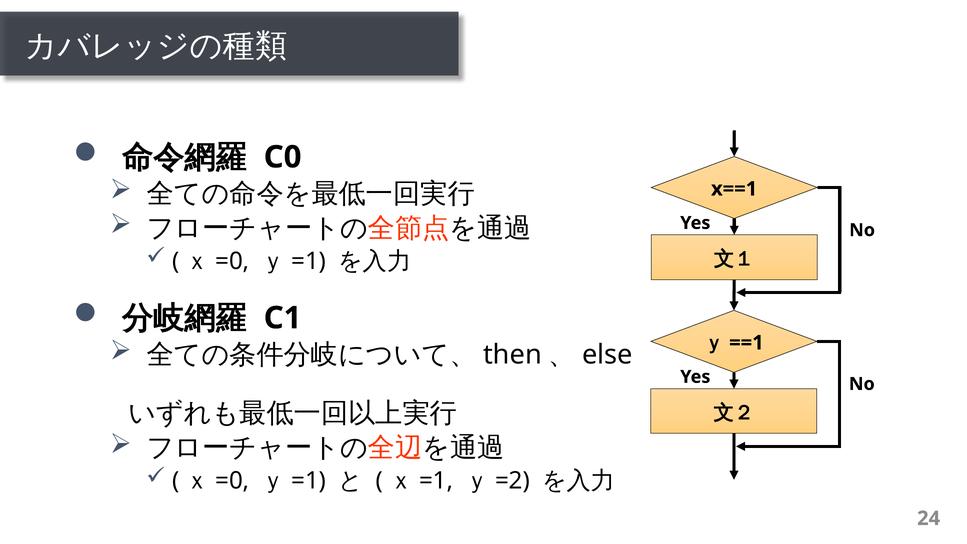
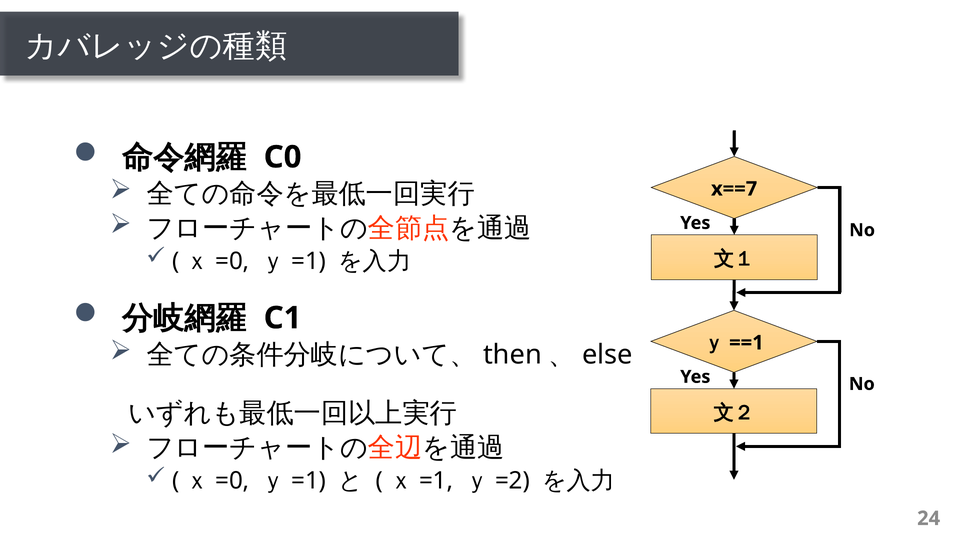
x==1: x==1 -> x==7
